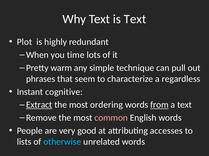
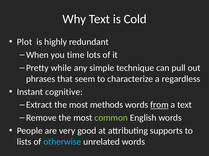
is Text: Text -> Cold
warm: warm -> while
Extract underline: present -> none
ordering: ordering -> methods
common colour: pink -> light green
accesses: accesses -> supports
